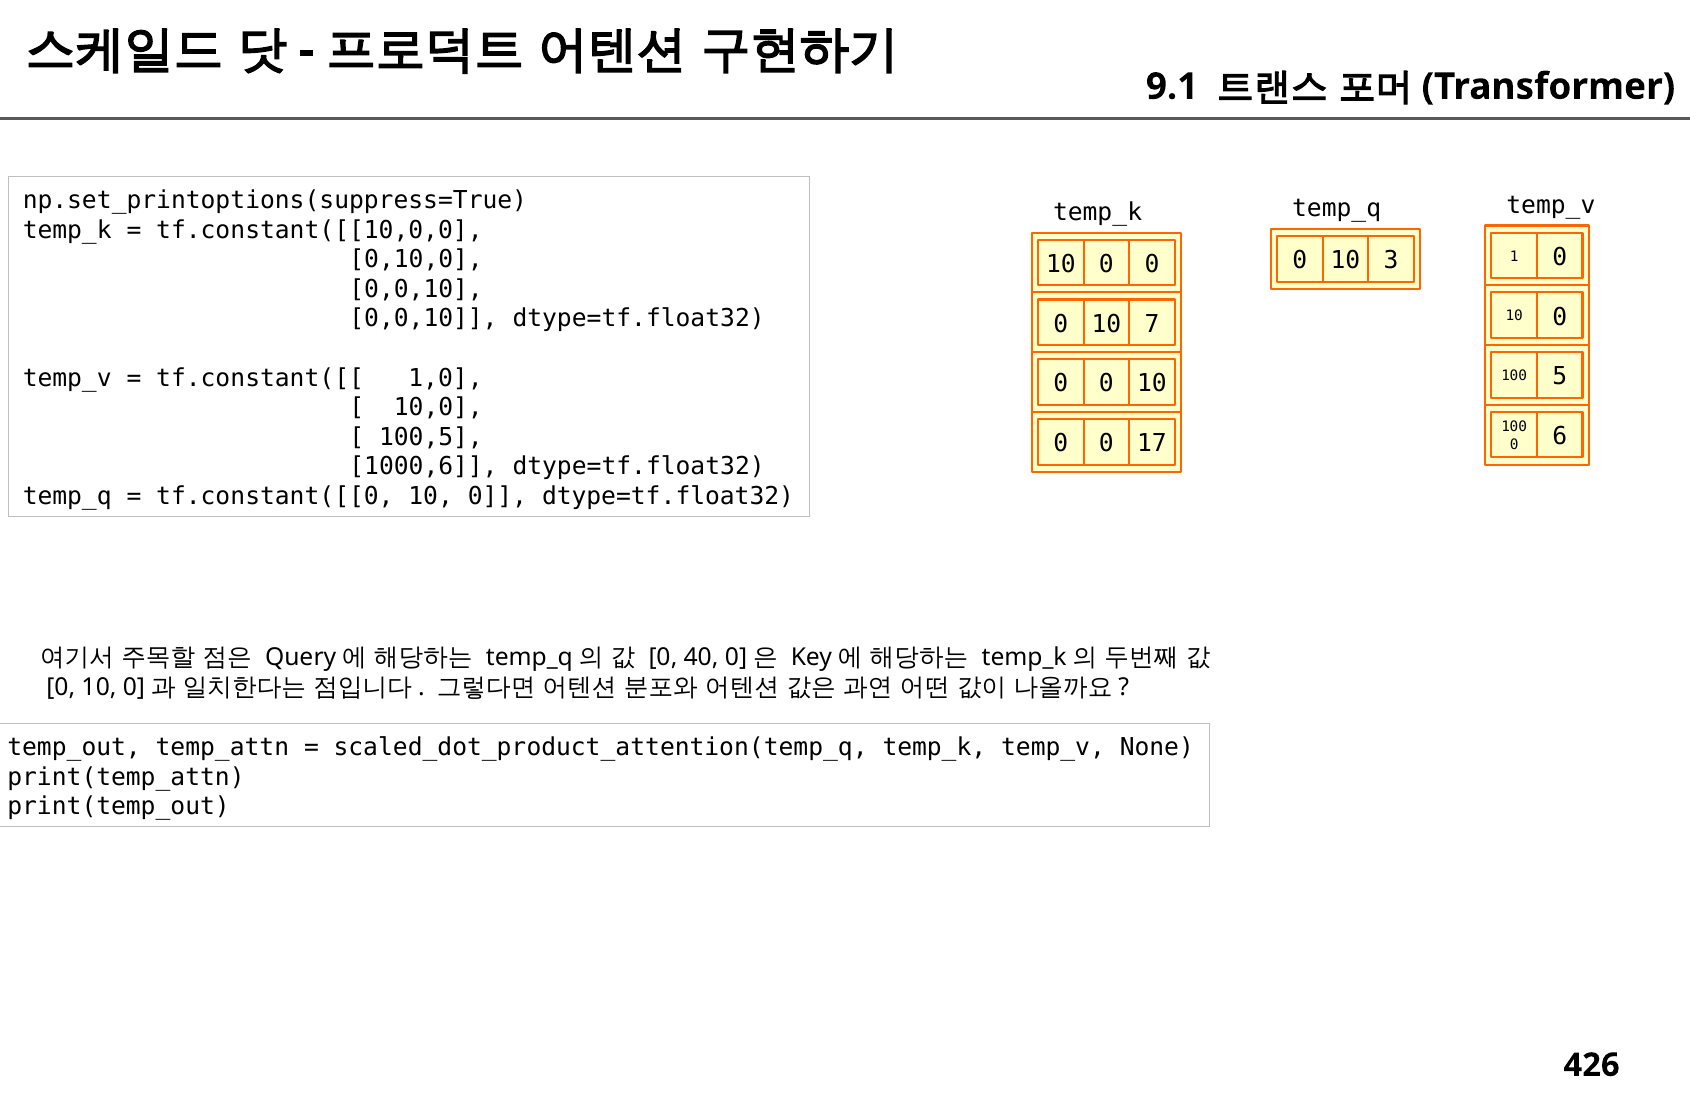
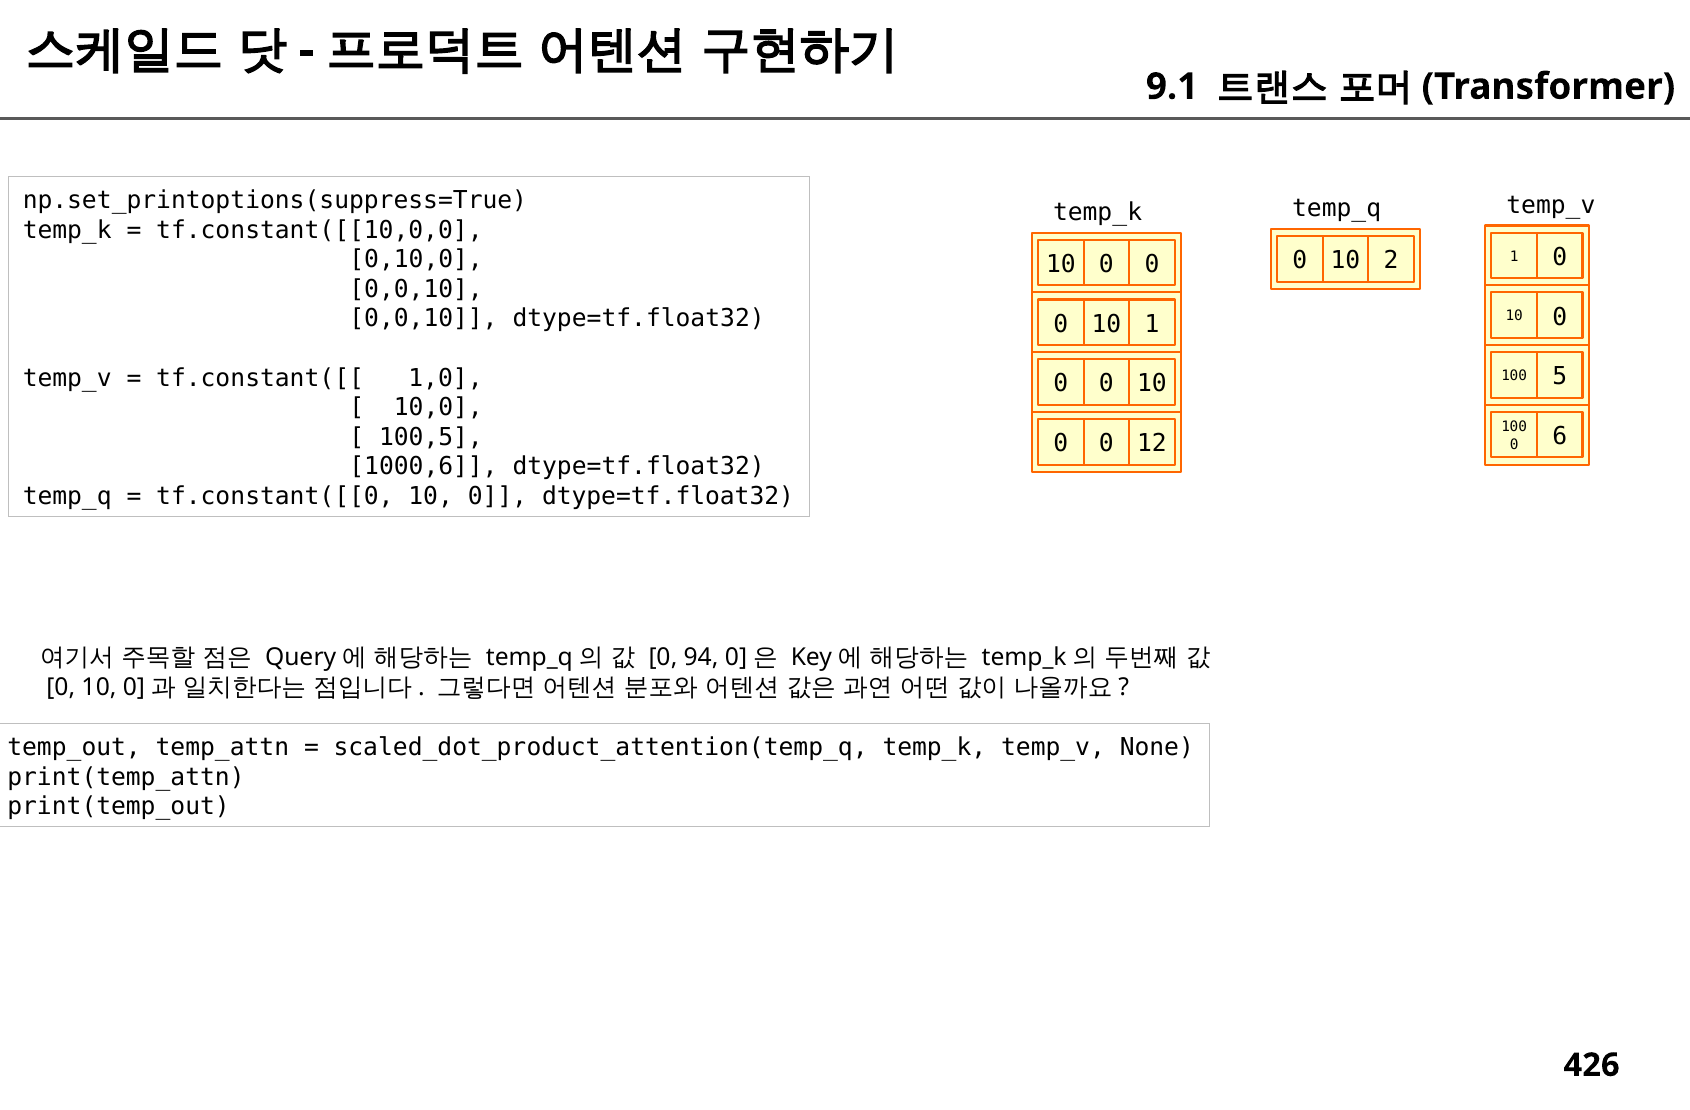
3: 3 -> 2
10 7: 7 -> 1
17: 17 -> 12
40: 40 -> 94
